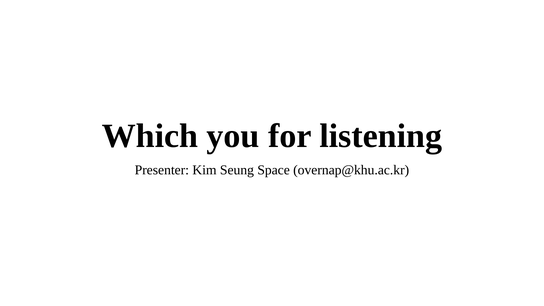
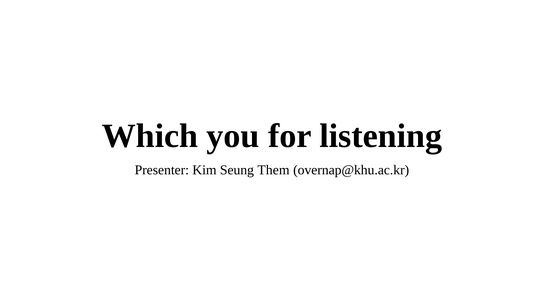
Space: Space -> Them
